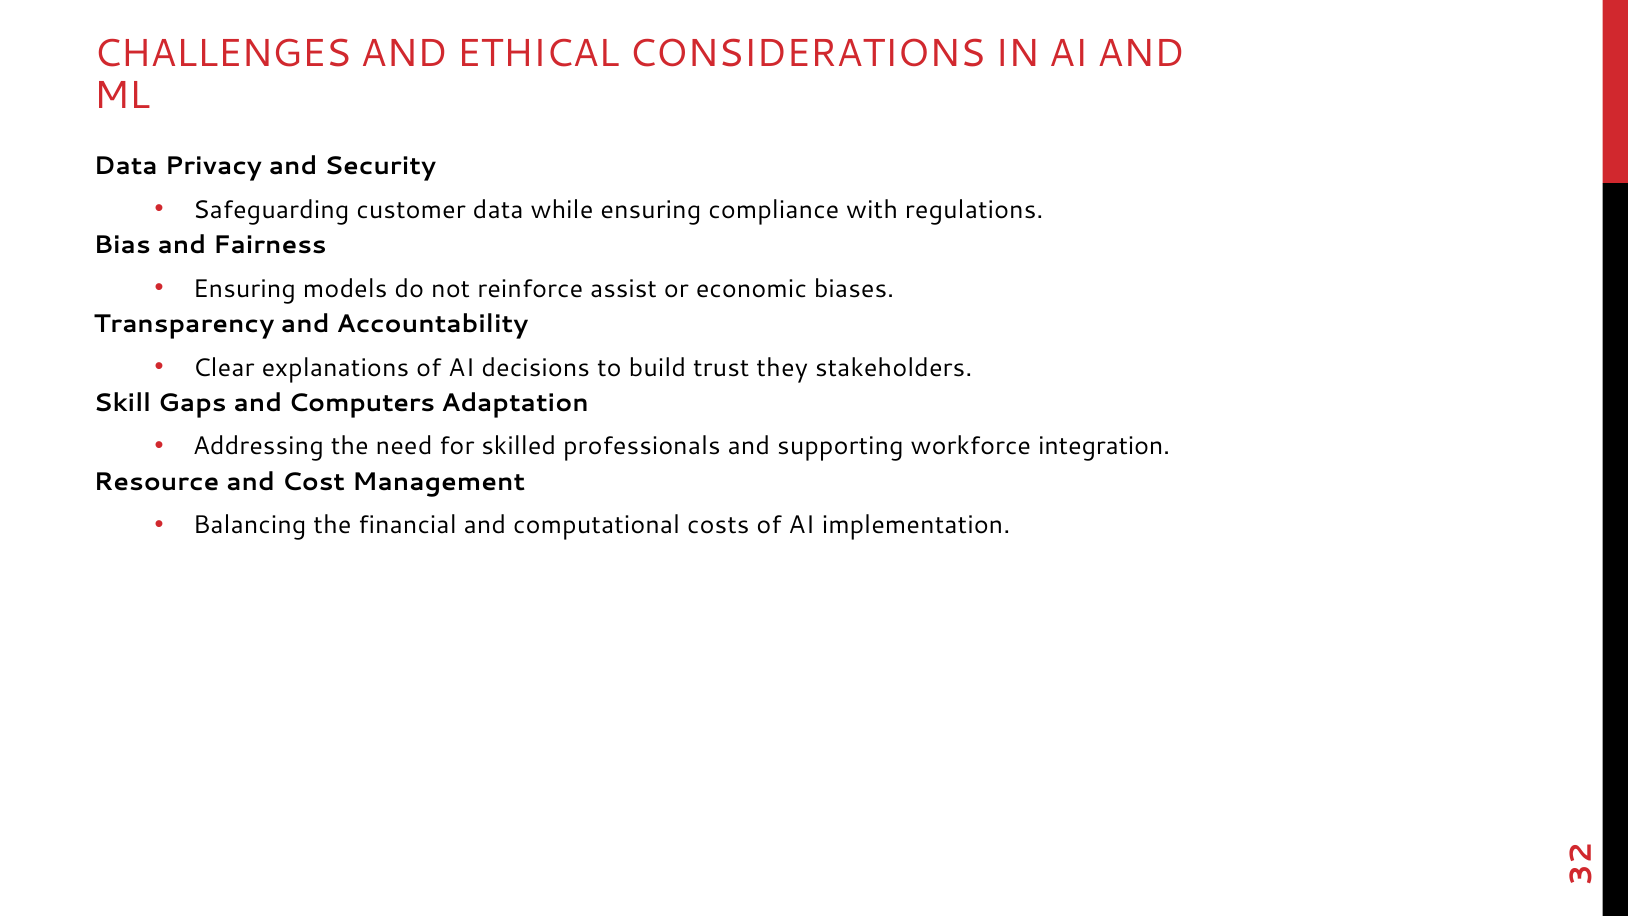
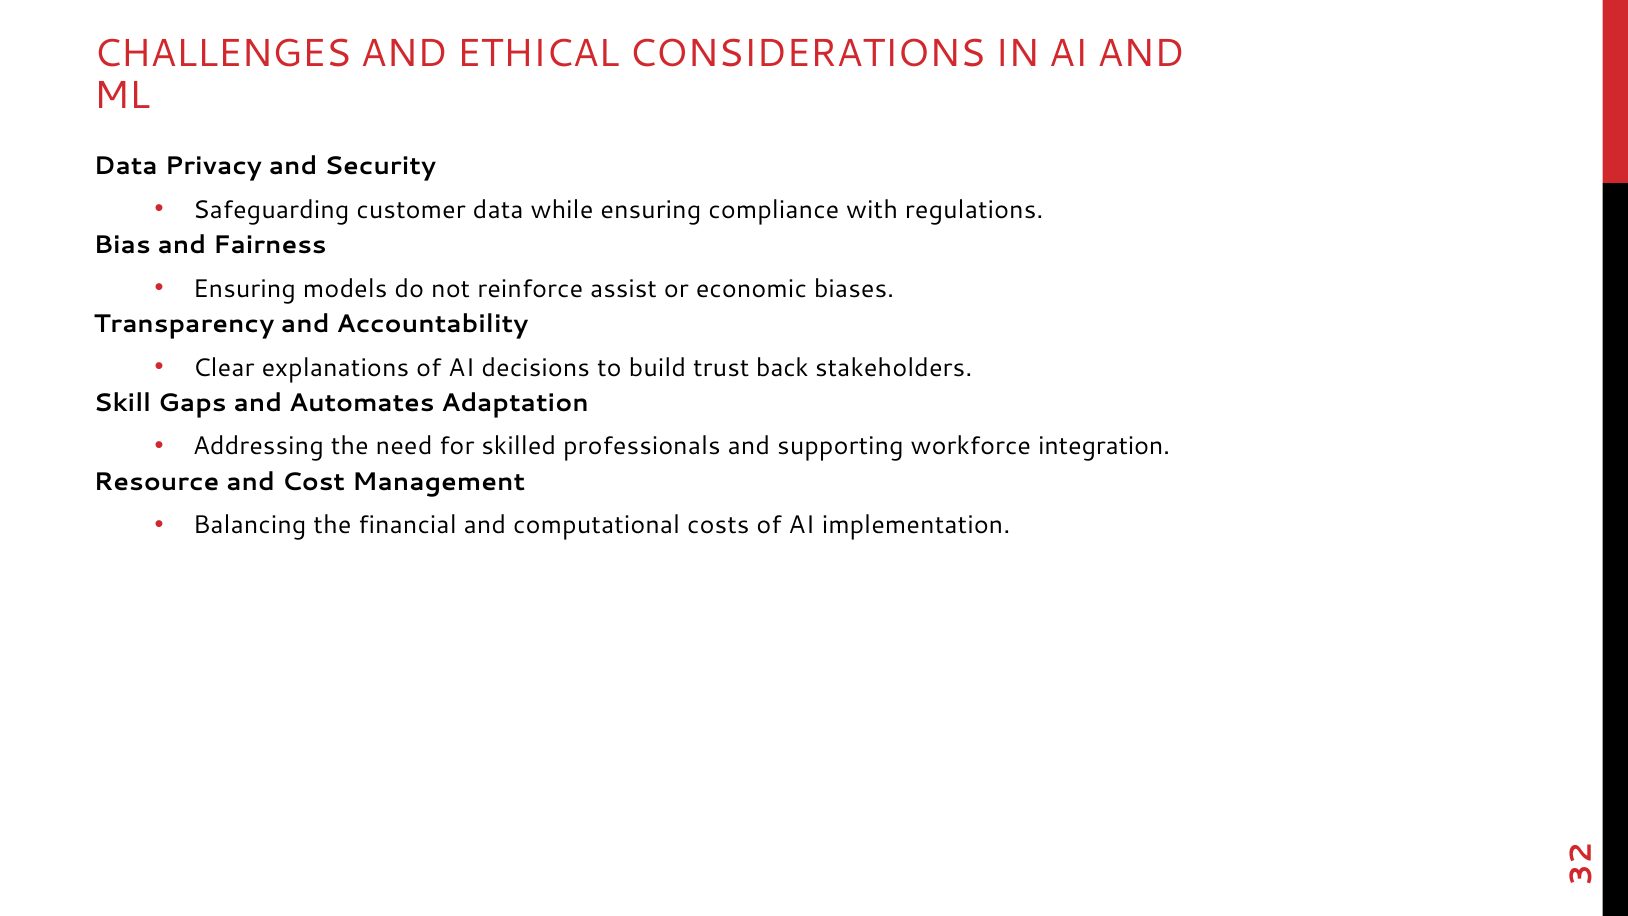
they: they -> back
Computers: Computers -> Automates
